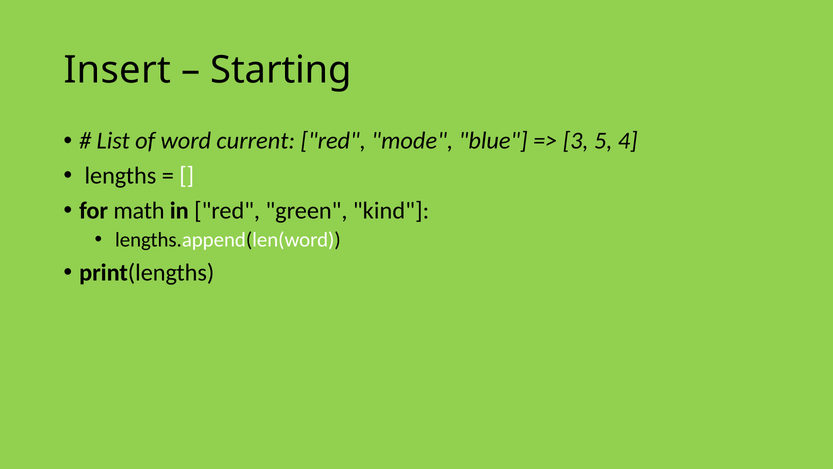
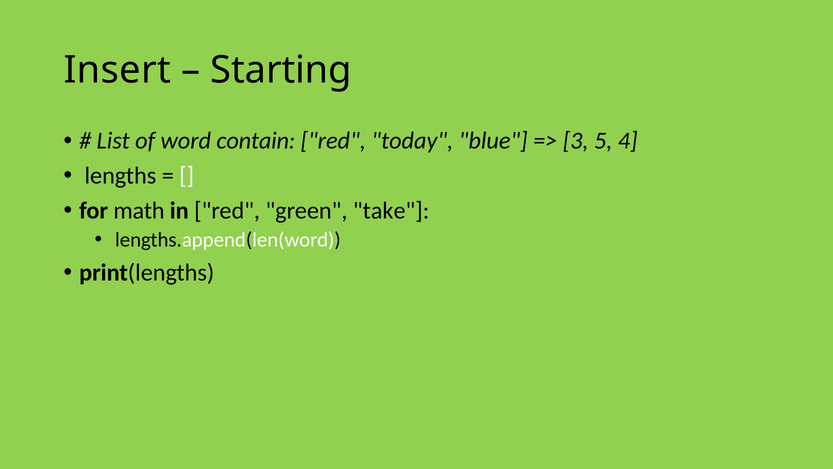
current: current -> contain
mode: mode -> today
kind: kind -> take
